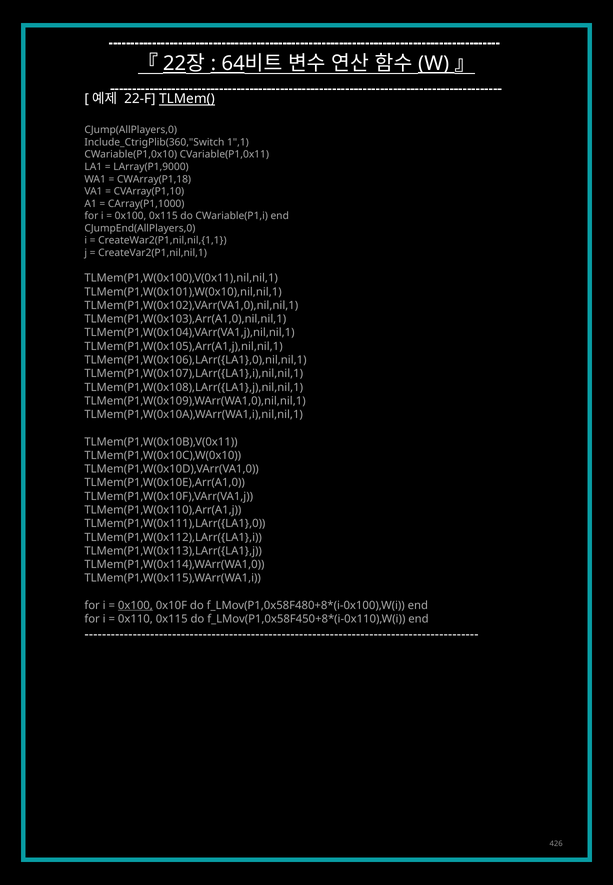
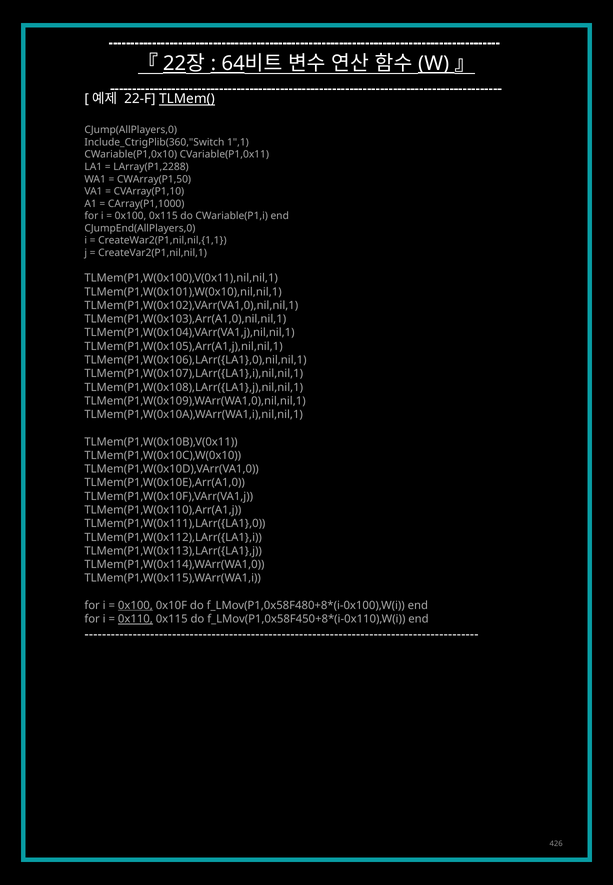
LArray(P1,9000: LArray(P1,9000 -> LArray(P1,2288
CWArray(P1,18: CWArray(P1,18 -> CWArray(P1,50
0x110 underline: none -> present
